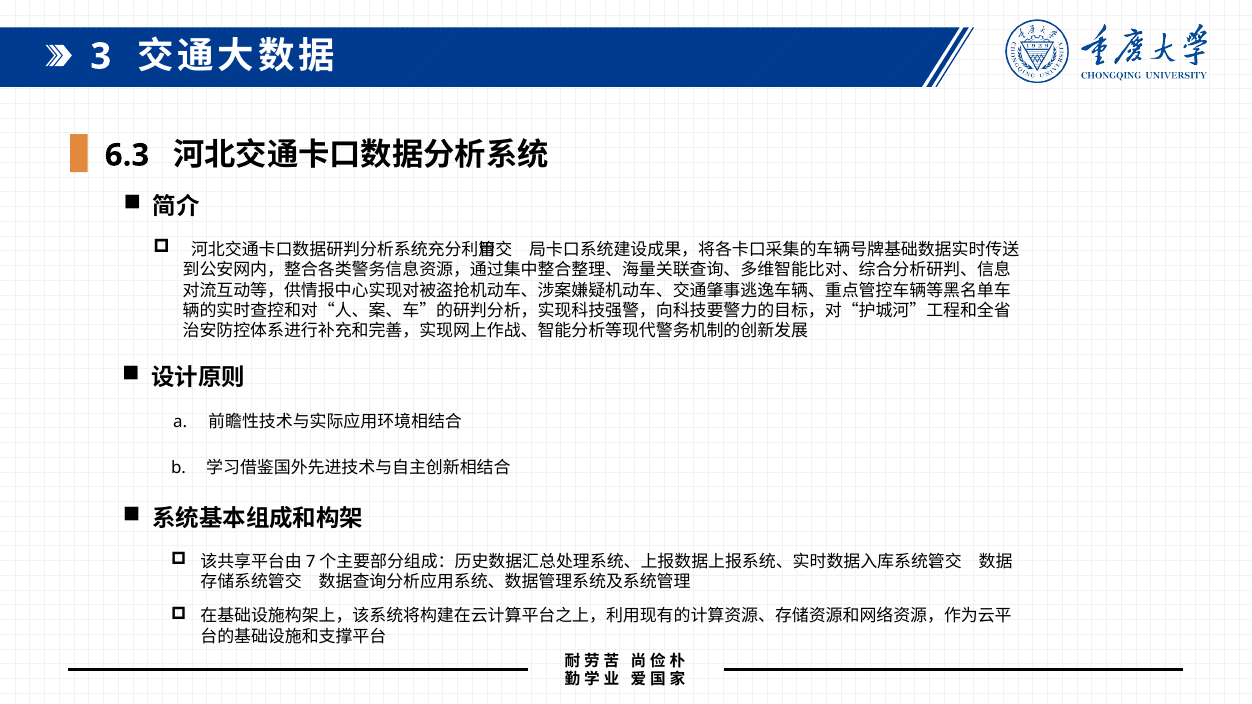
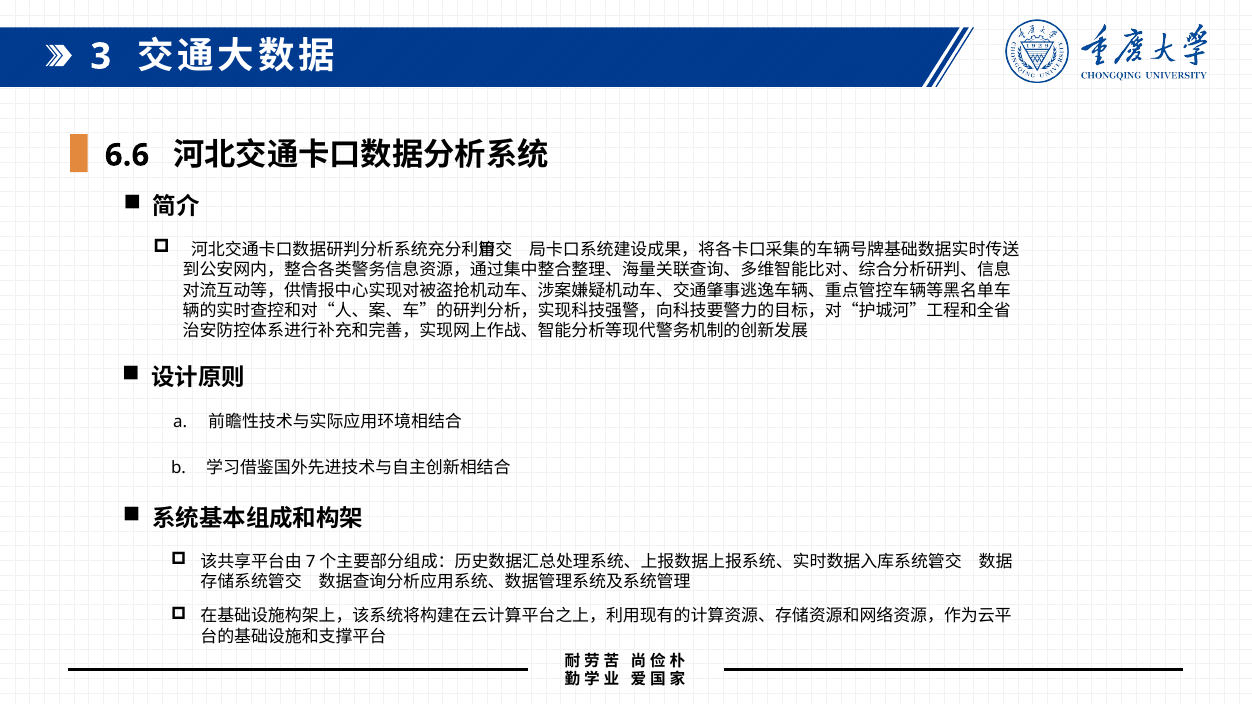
6.3: 6.3 -> 6.6
